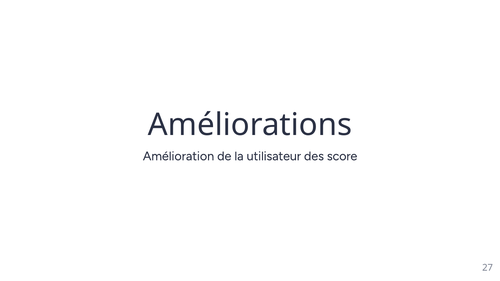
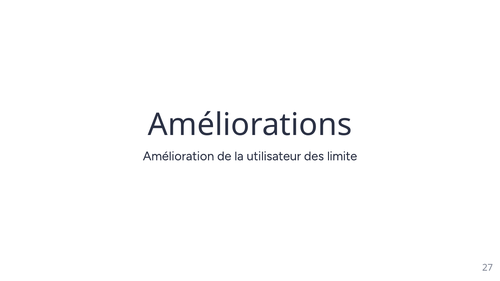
score: score -> limite
